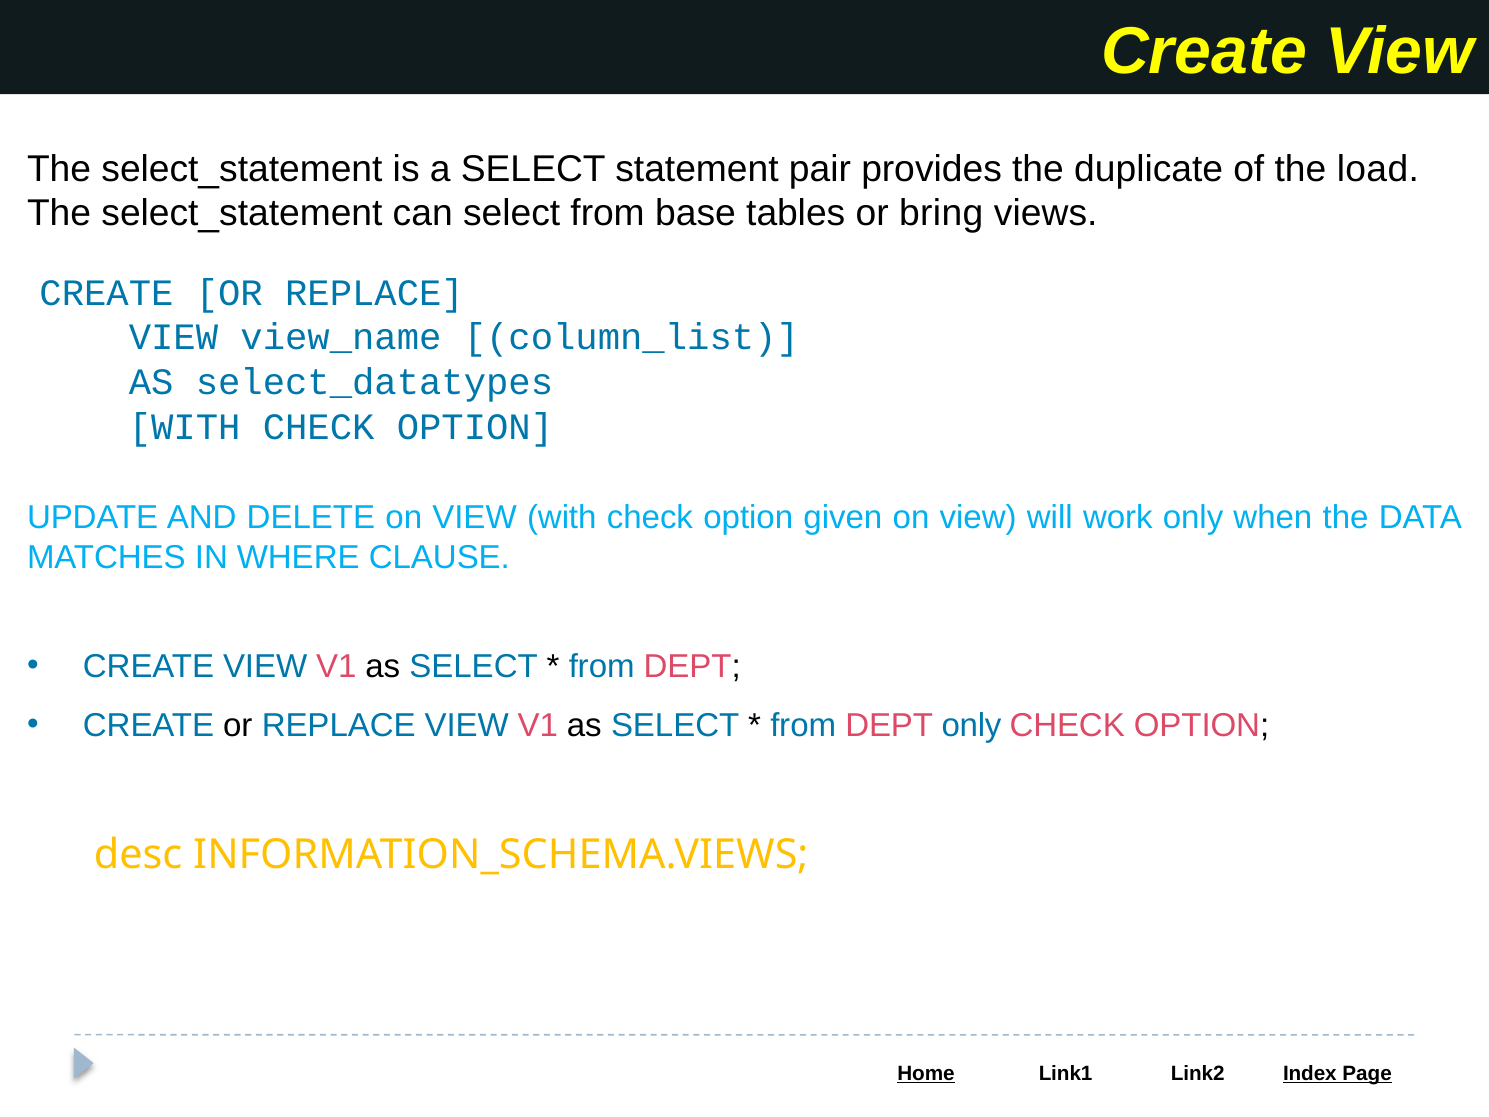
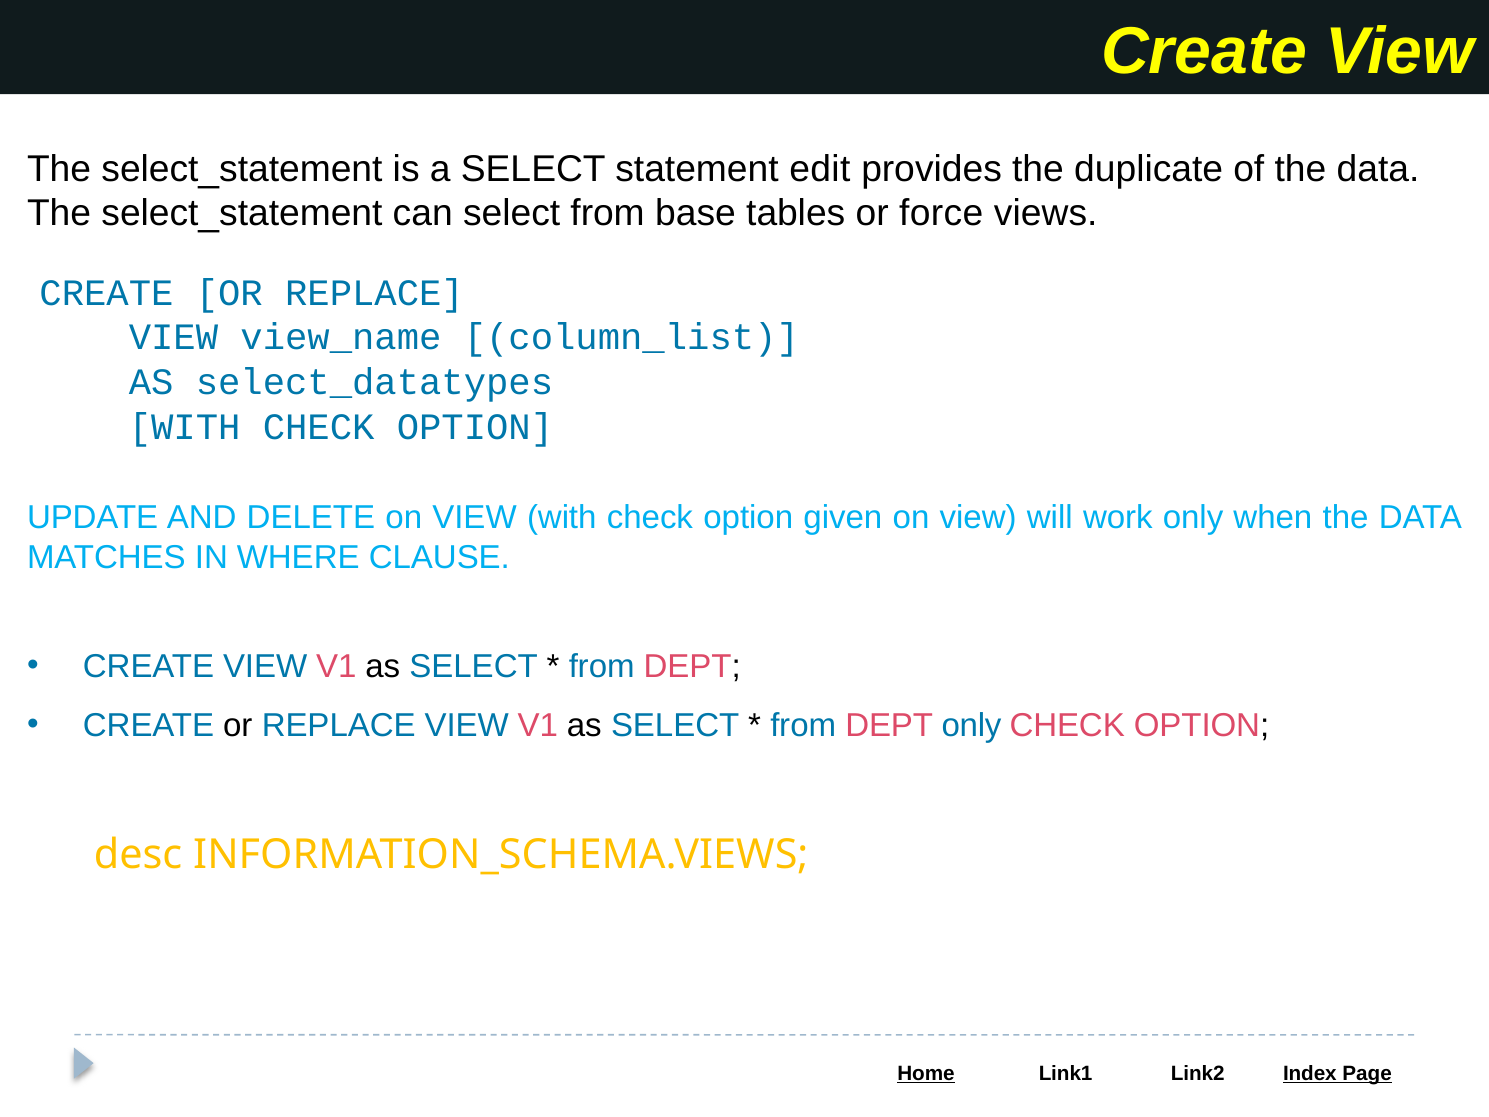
pair: pair -> edit
of the load: load -> data
bring: bring -> force
